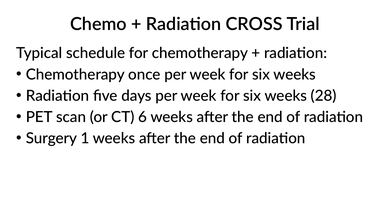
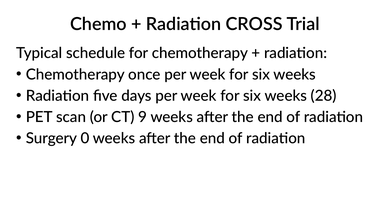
6: 6 -> 9
1: 1 -> 0
